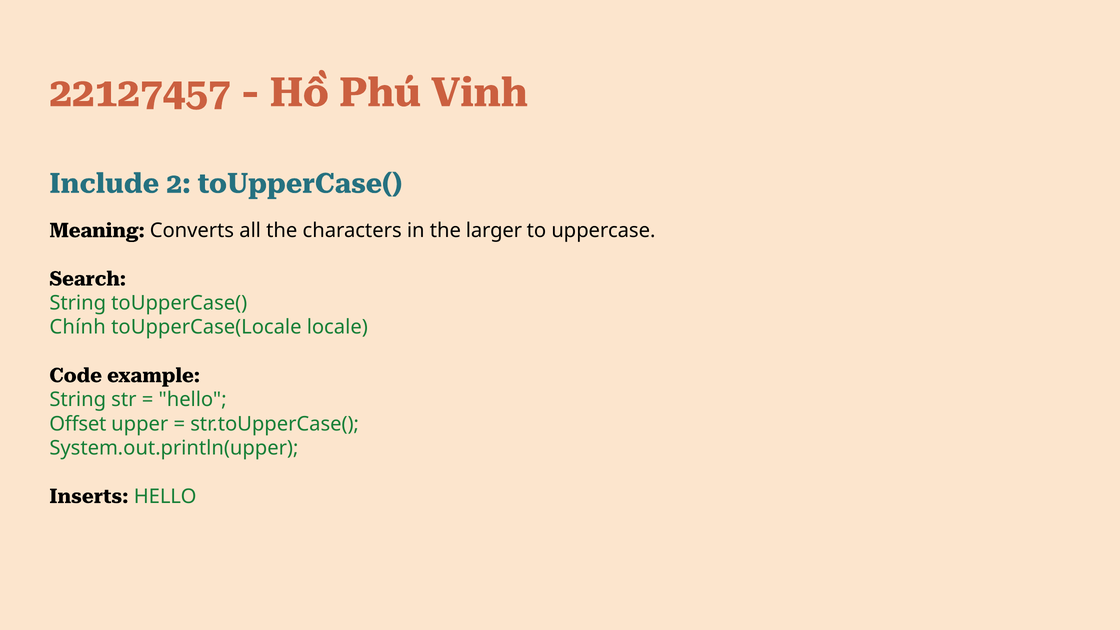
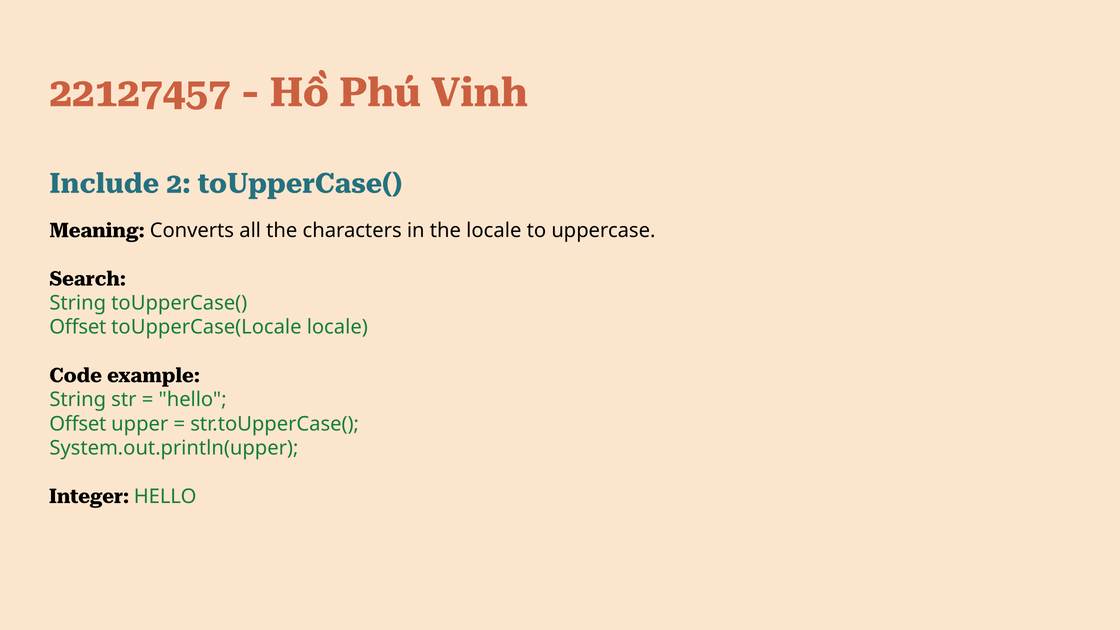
the larger: larger -> locale
Chính at (78, 327): Chính -> Offset
Inserts: Inserts -> Integer
